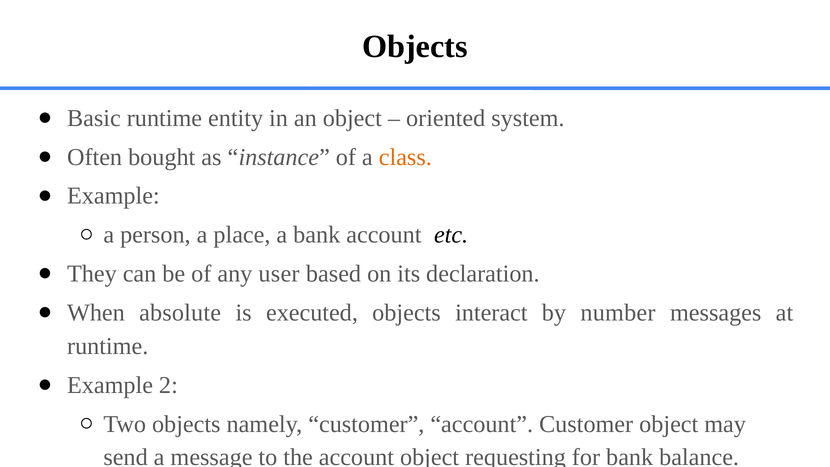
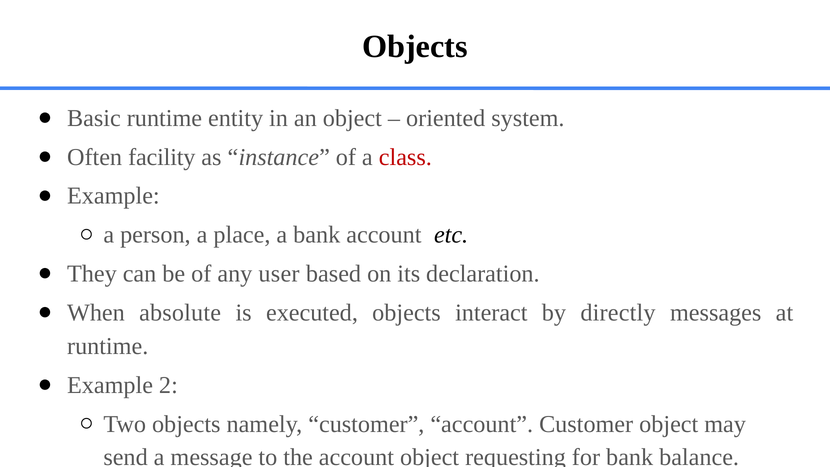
bought: bought -> facility
class colour: orange -> red
number: number -> directly
